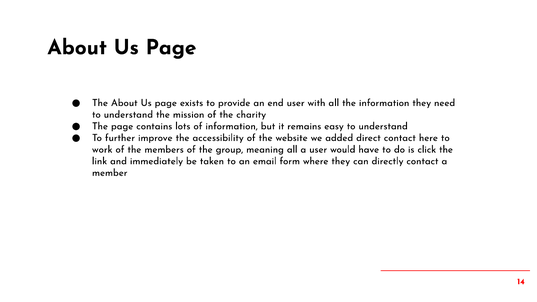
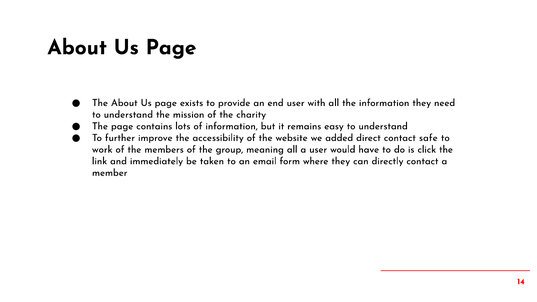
here: here -> safe
